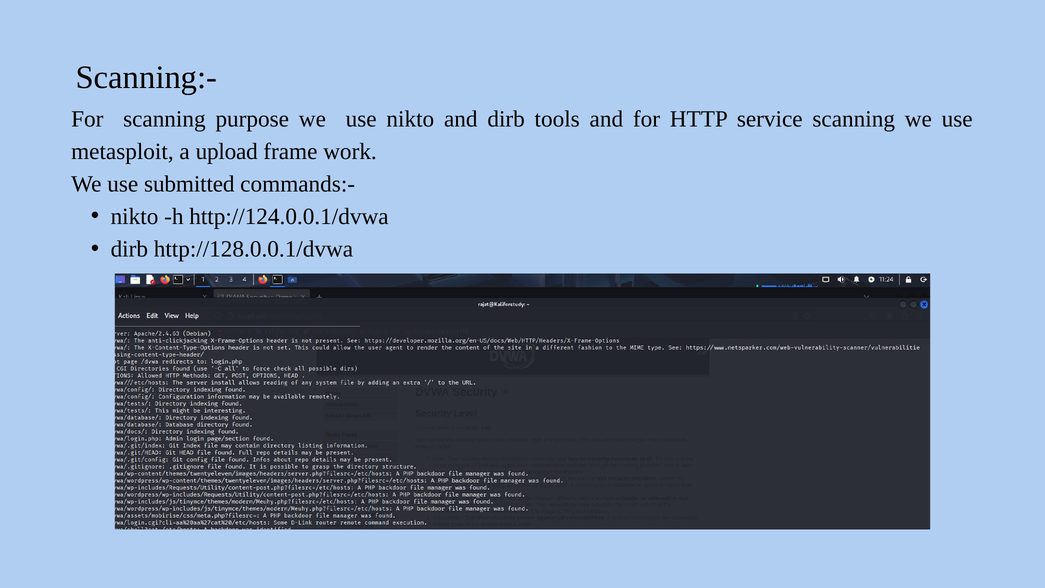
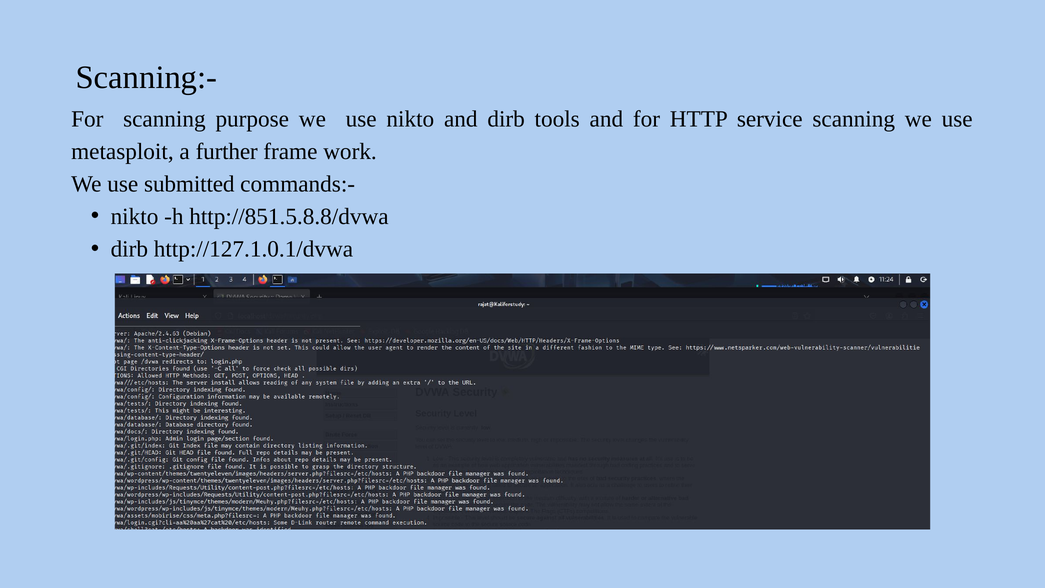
upload: upload -> further
http://124.0.0.1/dvwa: http://124.0.0.1/dvwa -> http://851.5.8.8/dvwa
http://128.0.0.1/dvwa: http://128.0.0.1/dvwa -> http://127.1.0.1/dvwa
